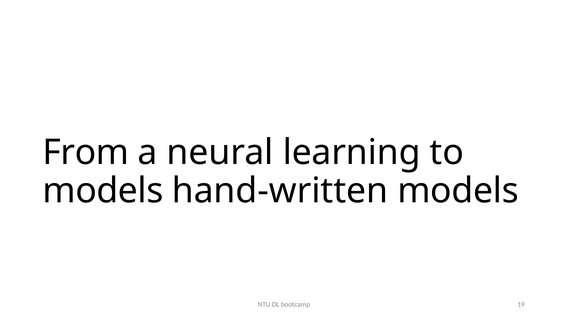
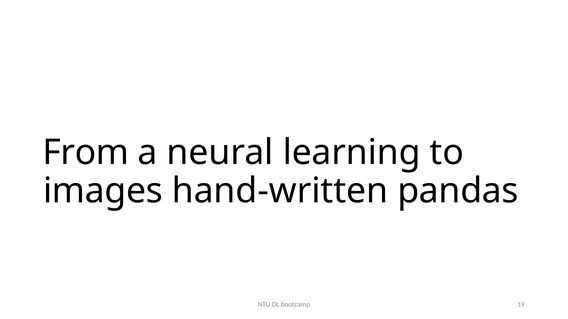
models at (103, 191): models -> images
hand-written models: models -> pandas
